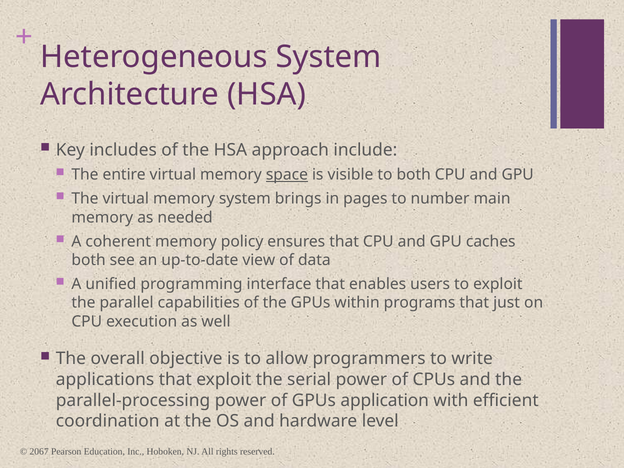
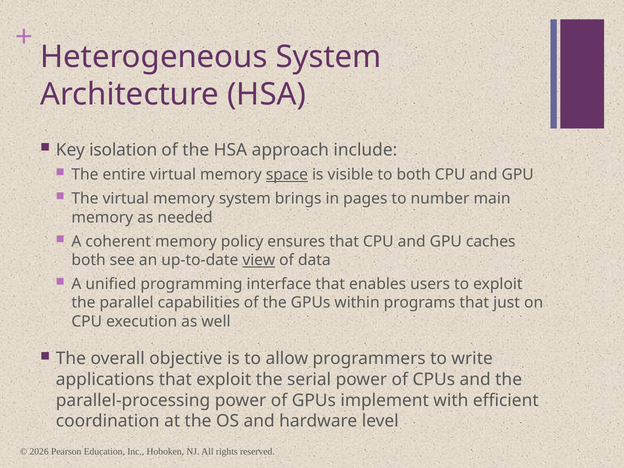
includes: includes -> isolation
view underline: none -> present
application: application -> implement
2067: 2067 -> 2026
